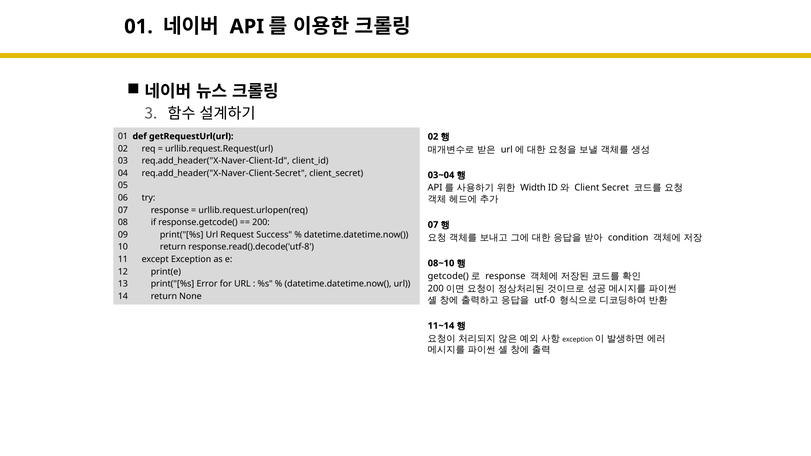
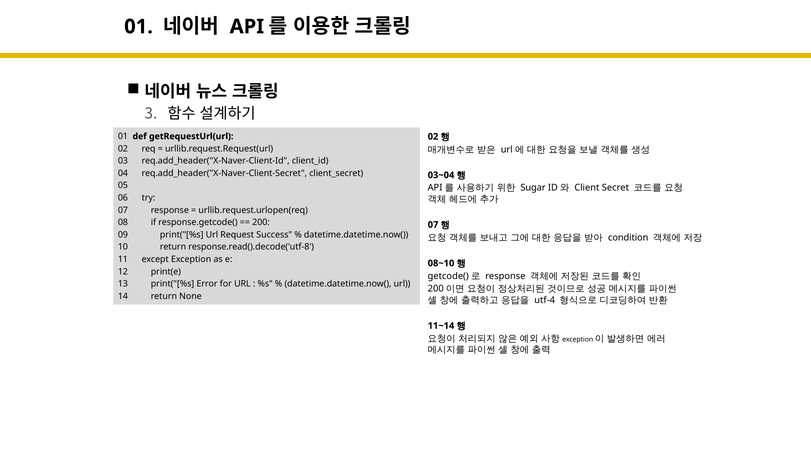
Width: Width -> Sugar
utf-0: utf-0 -> utf-4
